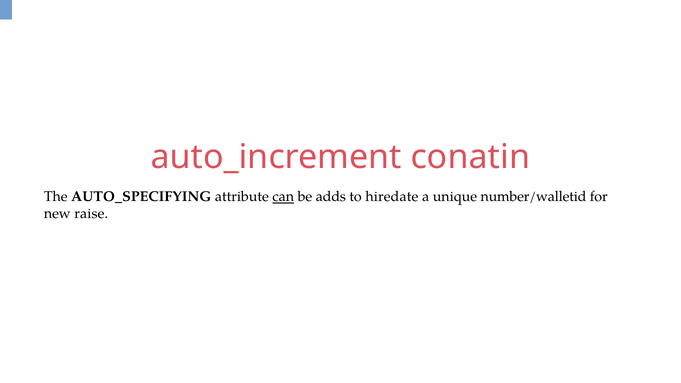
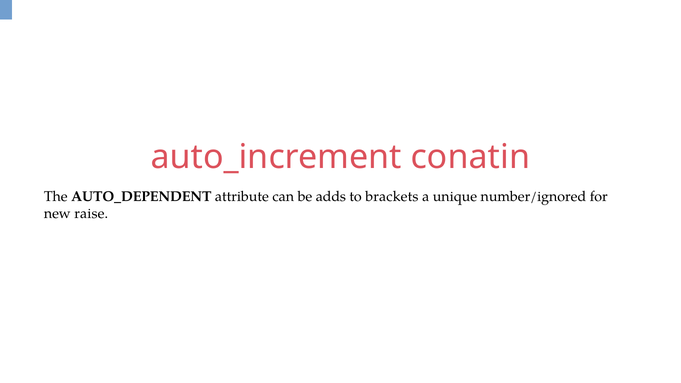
AUTO_SPECIFYING: AUTO_SPECIFYING -> AUTO_DEPENDENT
can underline: present -> none
hiredate: hiredate -> brackets
number/walletid: number/walletid -> number/ignored
